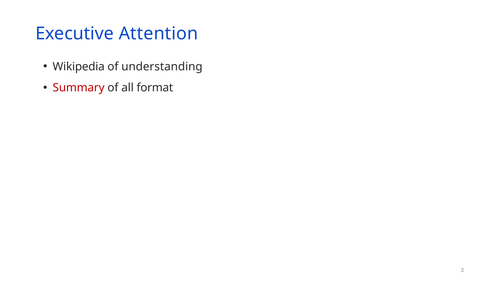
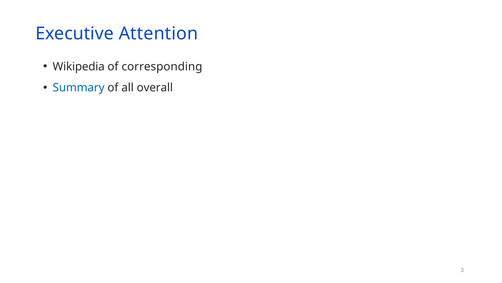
understanding: understanding -> corresponding
Summary colour: red -> blue
format: format -> overall
